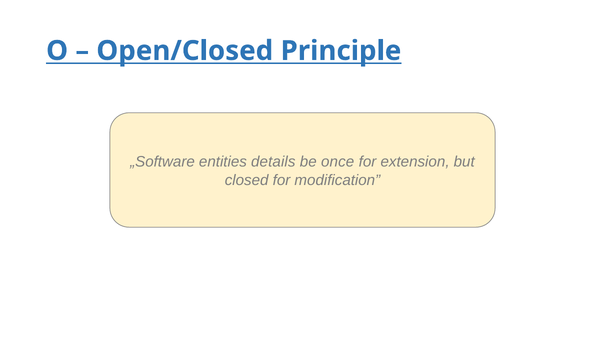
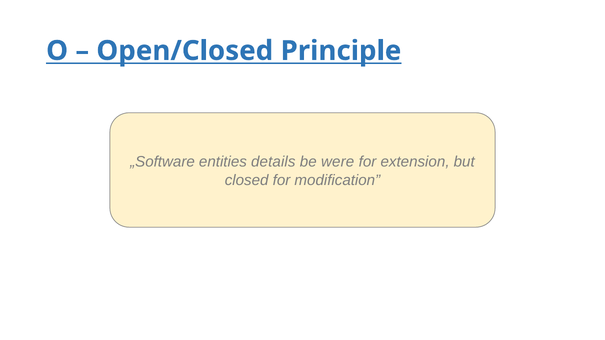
once: once -> were
